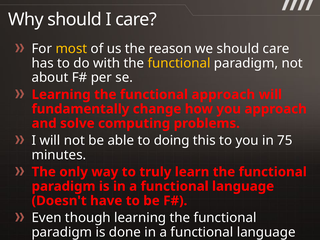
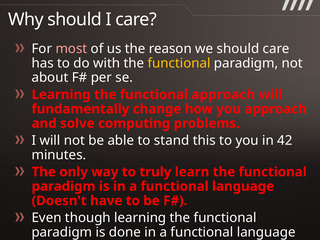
most colour: yellow -> pink
doing: doing -> stand
75: 75 -> 42
